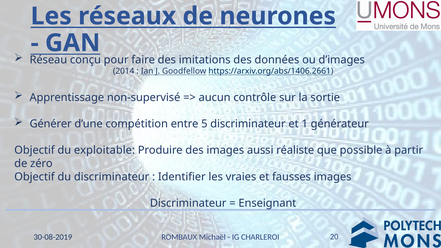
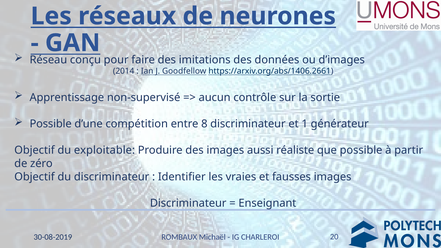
Générer at (51, 124): Générer -> Possible
5: 5 -> 8
